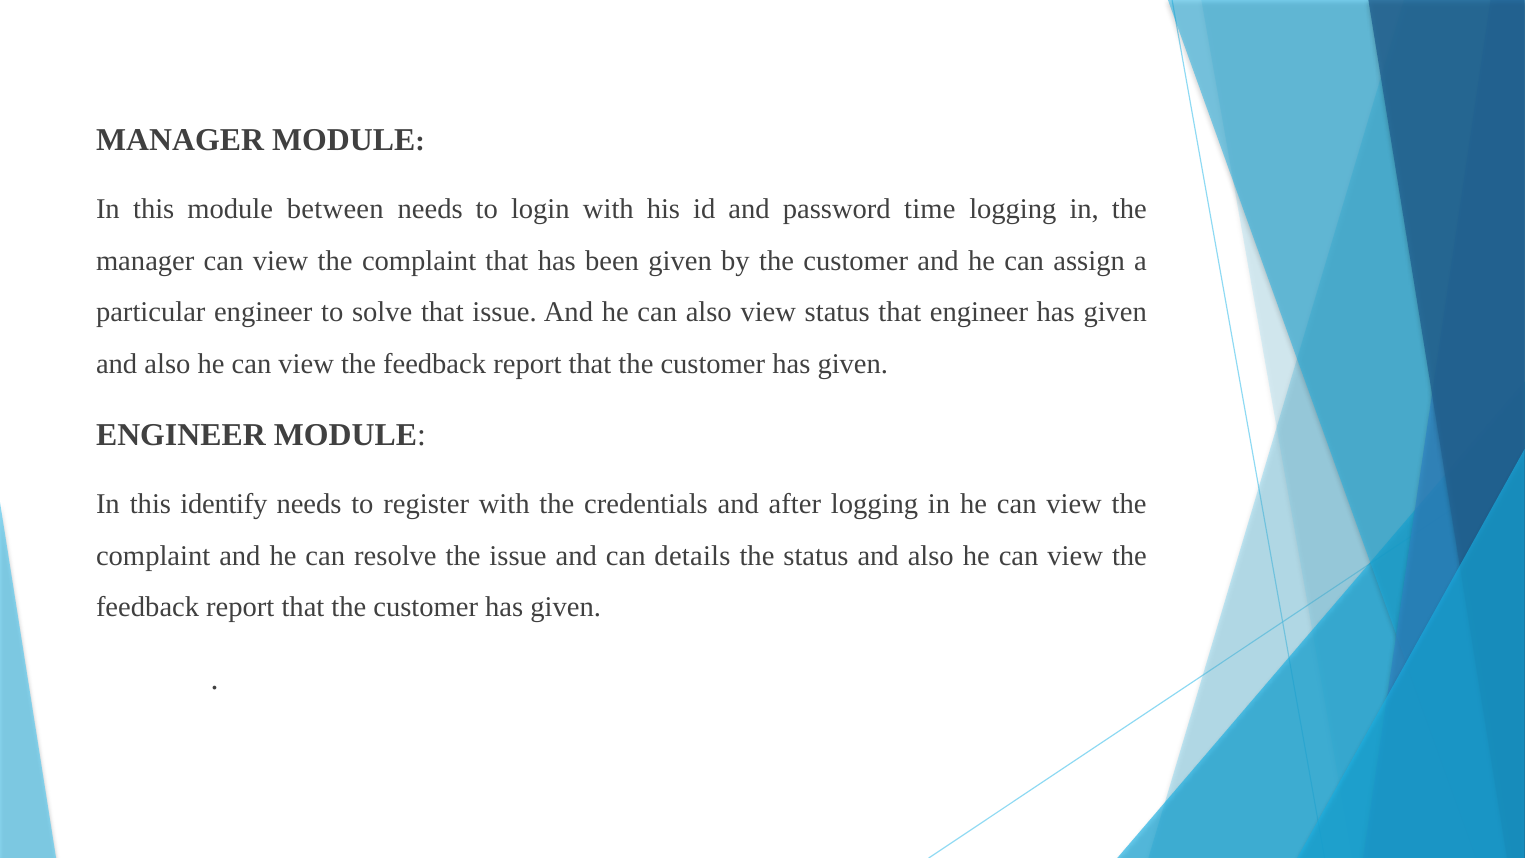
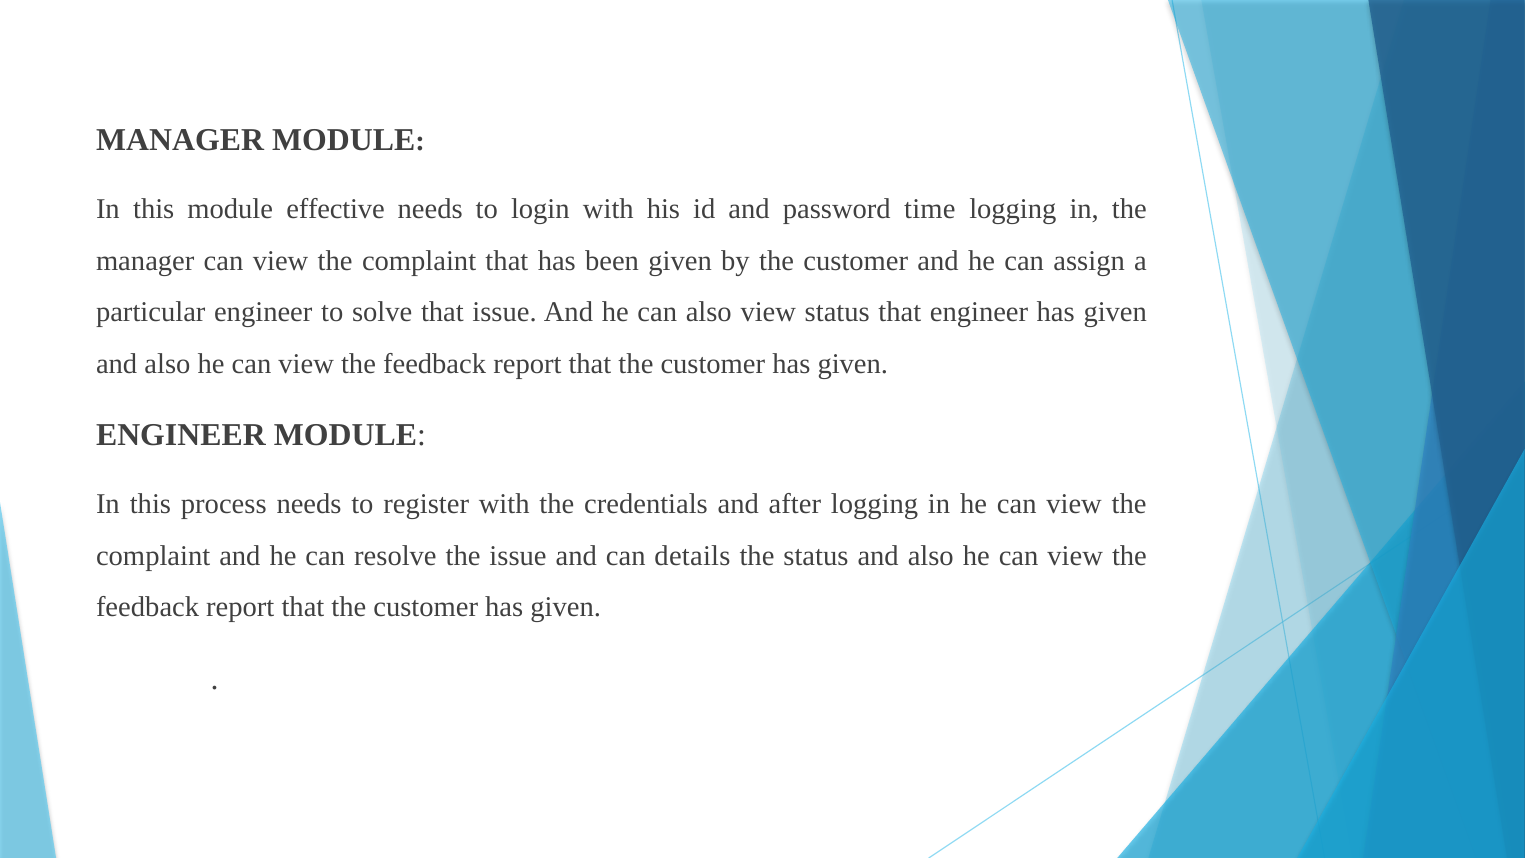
between: between -> effective
identify: identify -> process
